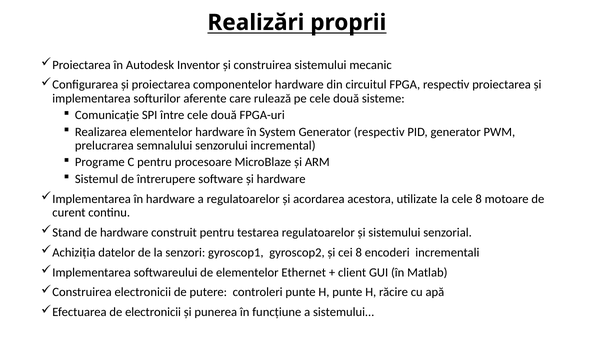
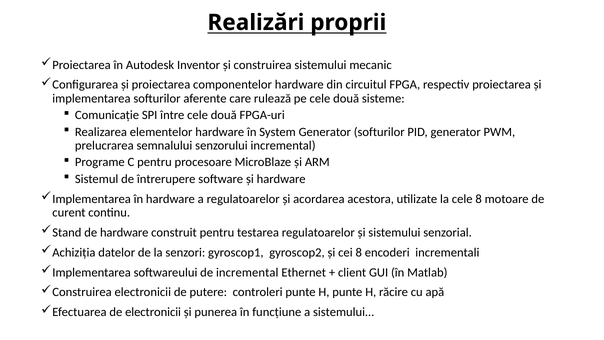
Generator respectiv: respectiv -> softurilor
de elementelor: elementelor -> incremental
